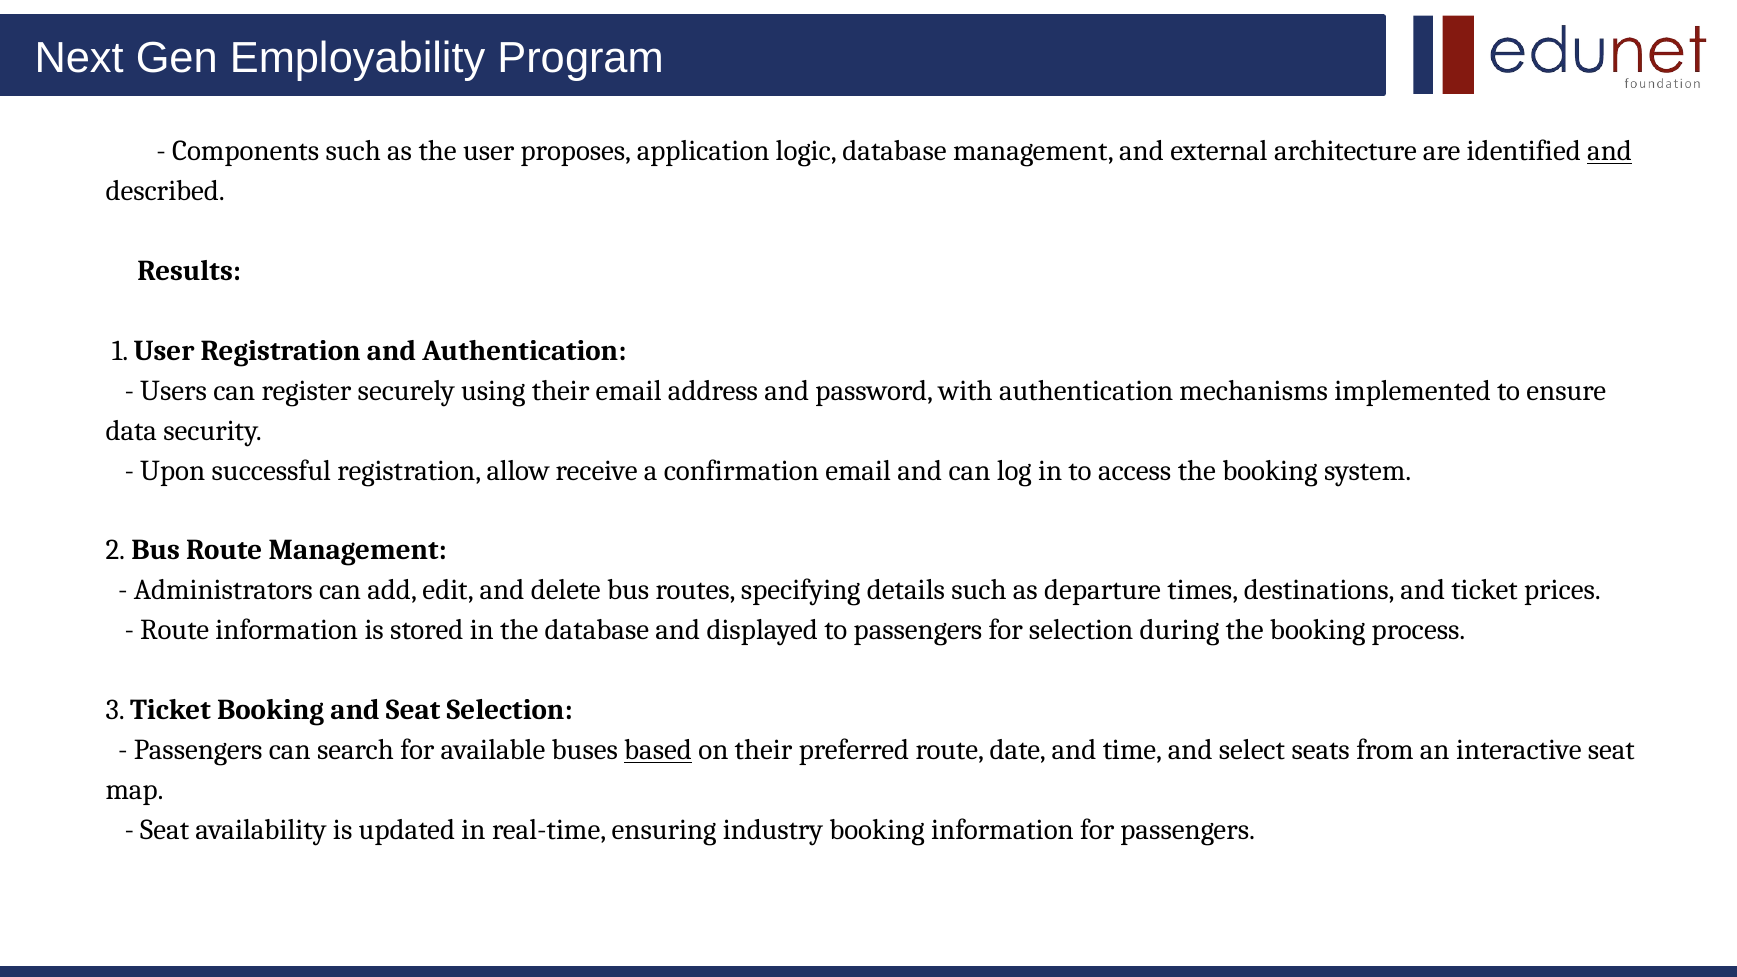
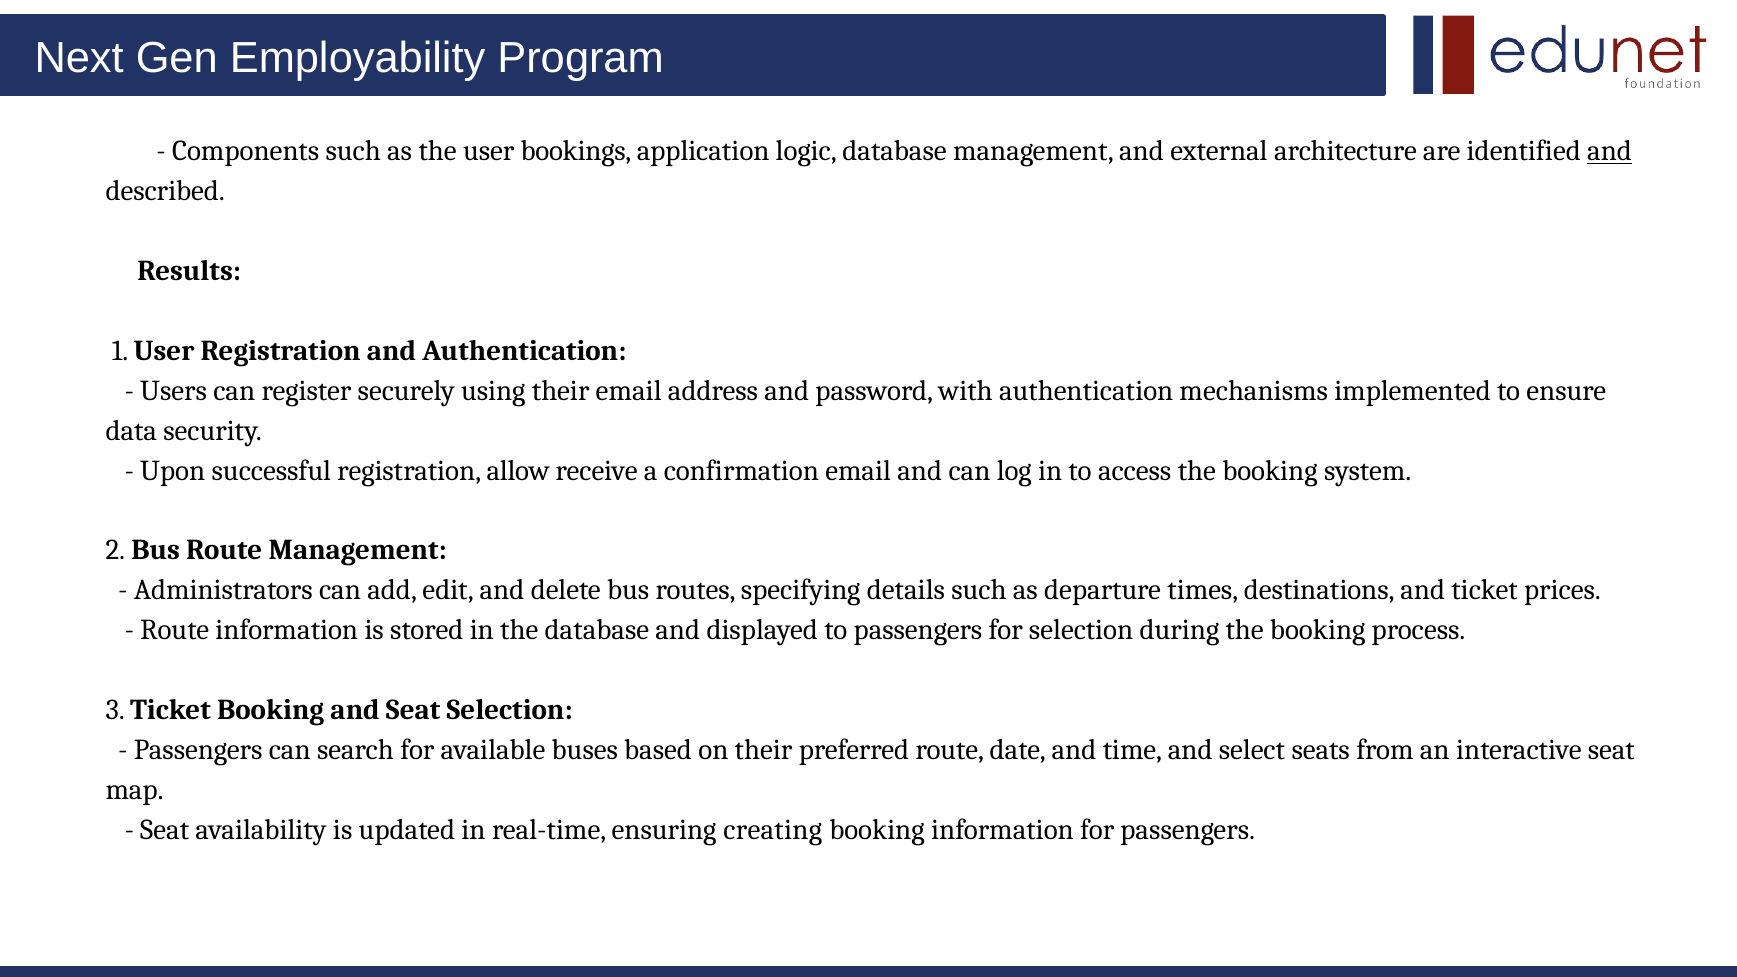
proposes: proposes -> bookings
based underline: present -> none
industry: industry -> creating
